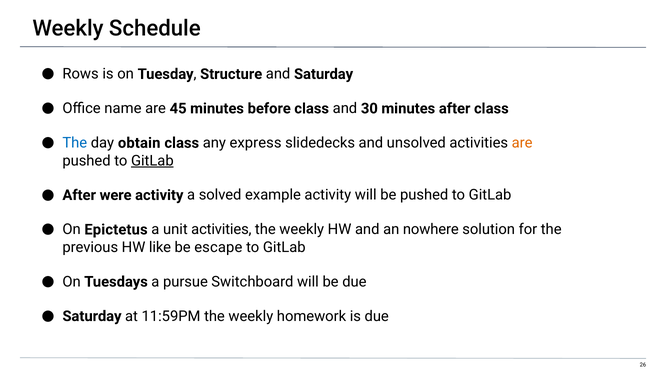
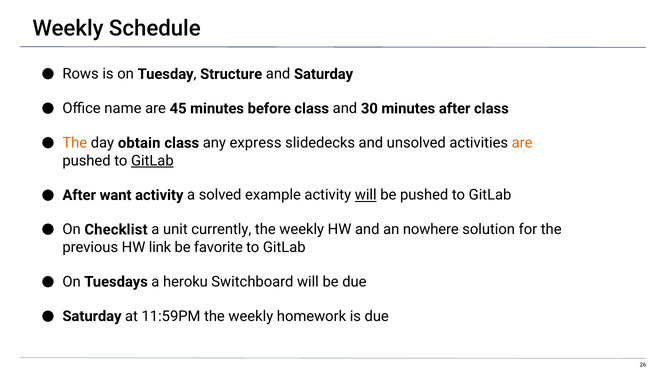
The at (75, 143) colour: blue -> orange
were: were -> want
will at (366, 195) underline: none -> present
Epictetus: Epictetus -> Checklist
unit activities: activities -> currently
like: like -> link
escape: escape -> favorite
pursue: pursue -> heroku
